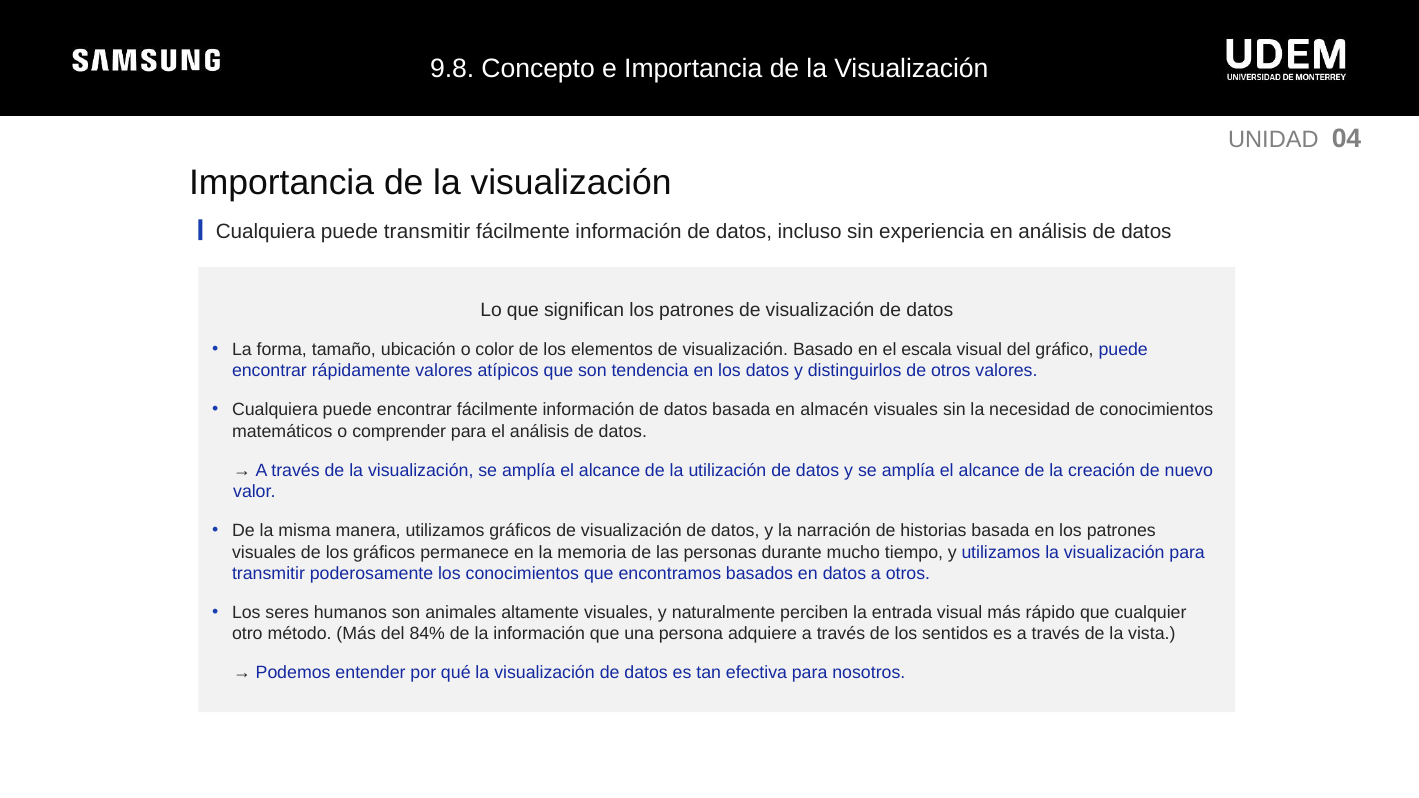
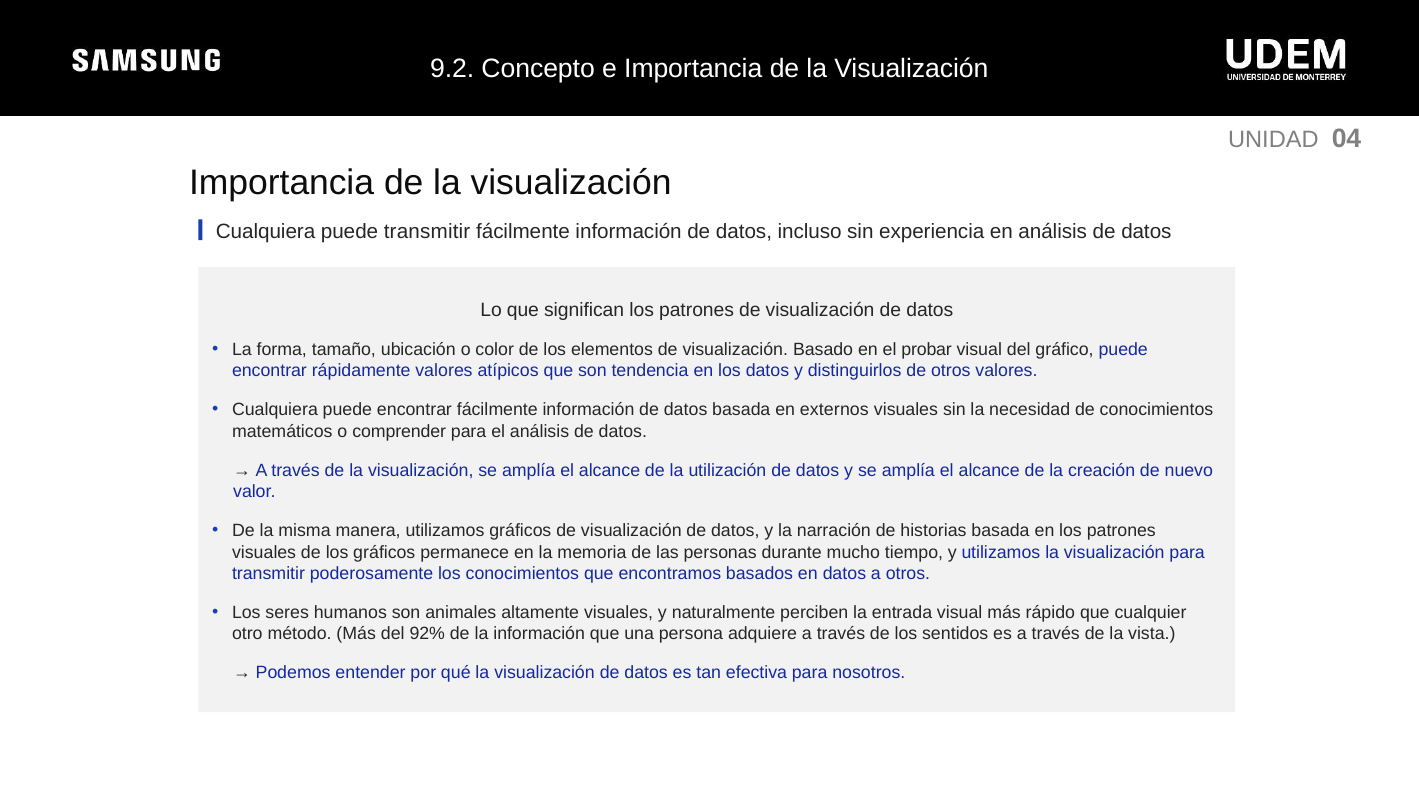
9.8: 9.8 -> 9.2
escala: escala -> probar
almacén: almacén -> externos
84%: 84% -> 92%
